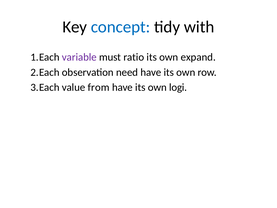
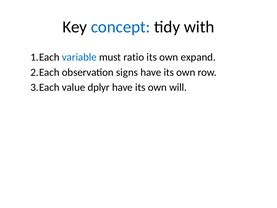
variable colour: purple -> blue
need: need -> signs
from: from -> dplyr
logi: logi -> will
